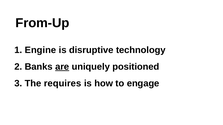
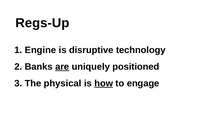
From-Up: From-Up -> Regs-Up
requires: requires -> physical
how underline: none -> present
